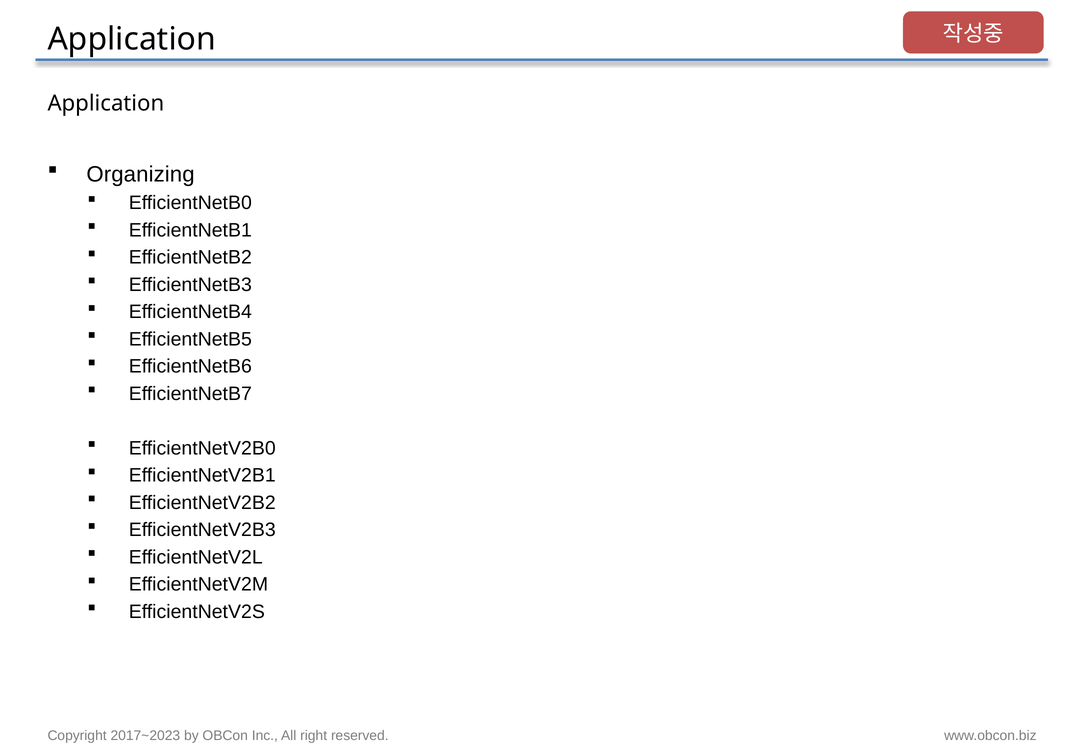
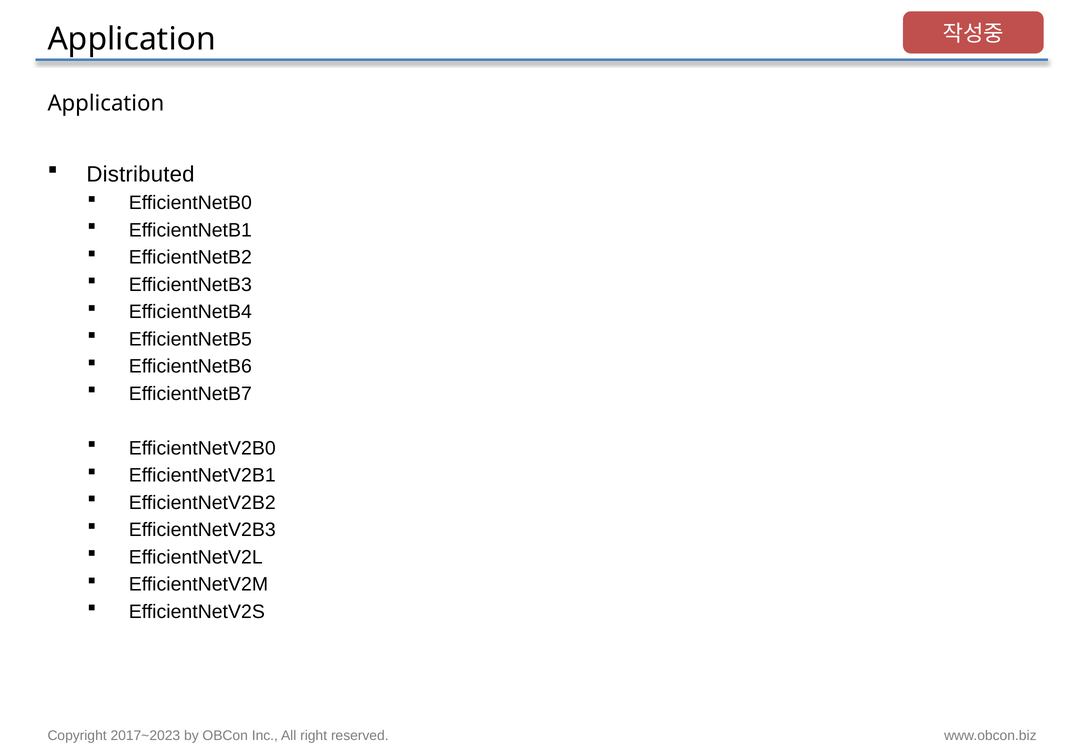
Organizing: Organizing -> Distributed
